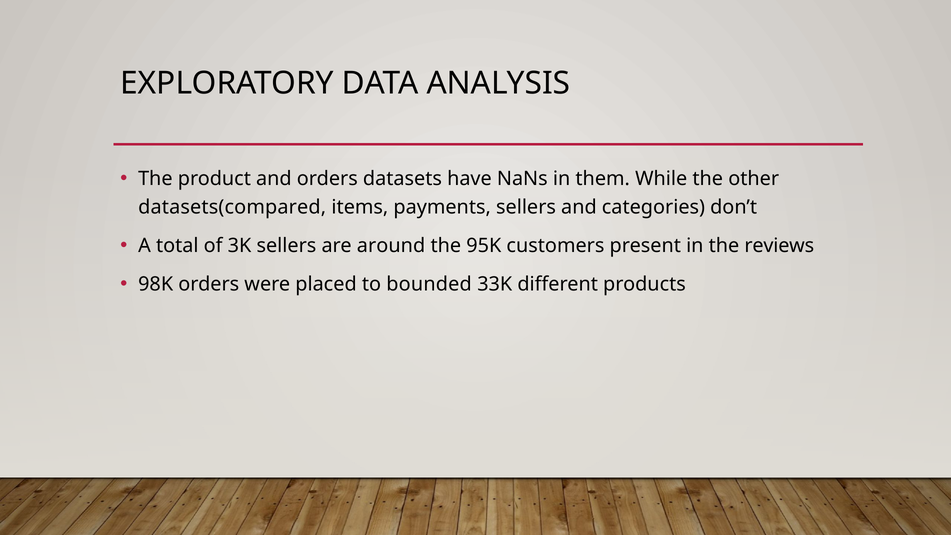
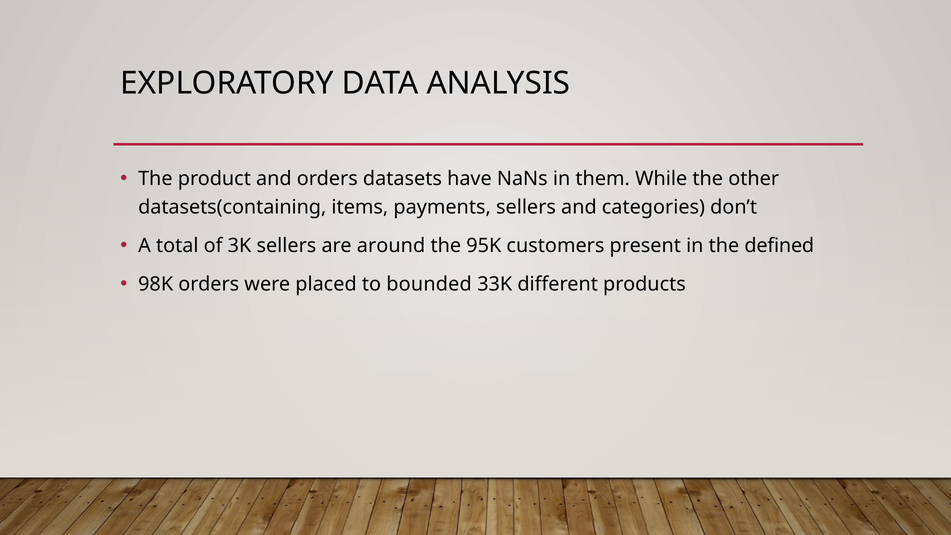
datasets(compared: datasets(compared -> datasets(containing
reviews: reviews -> defined
